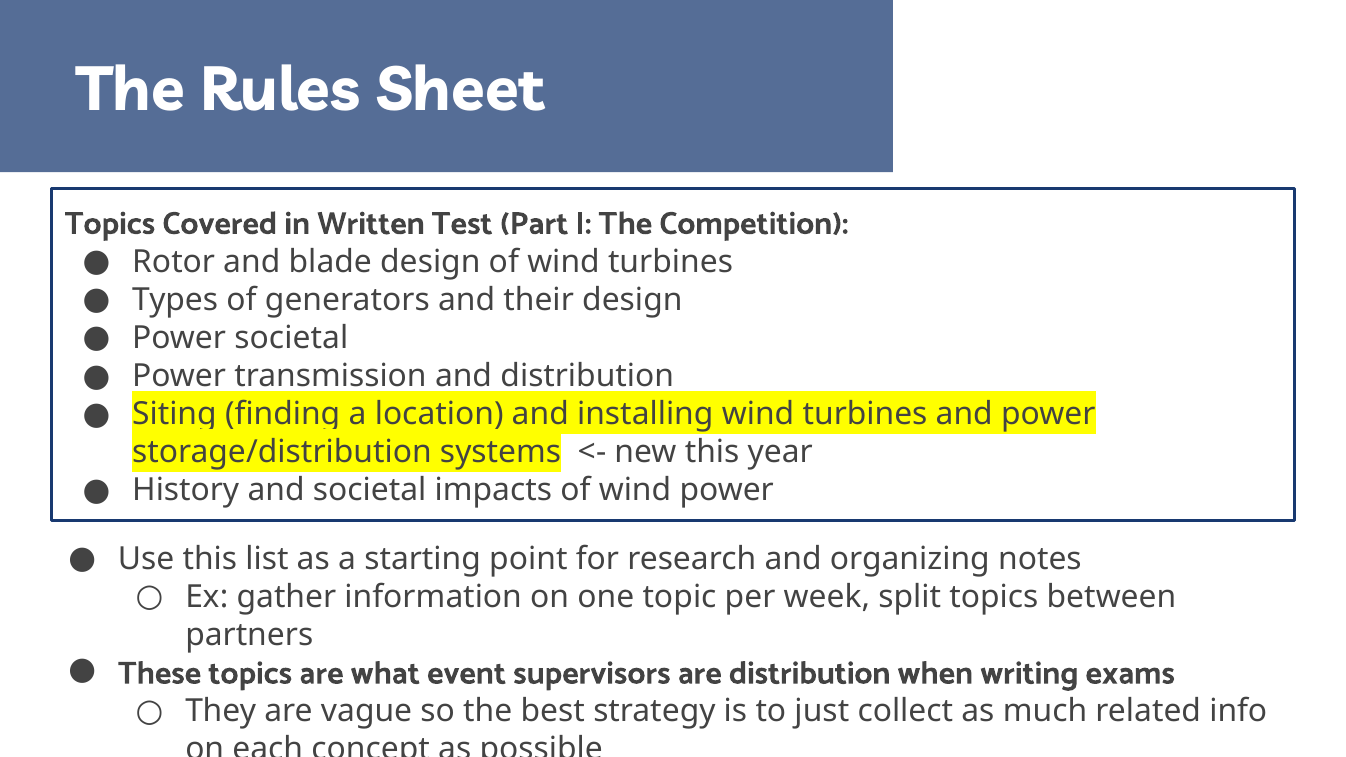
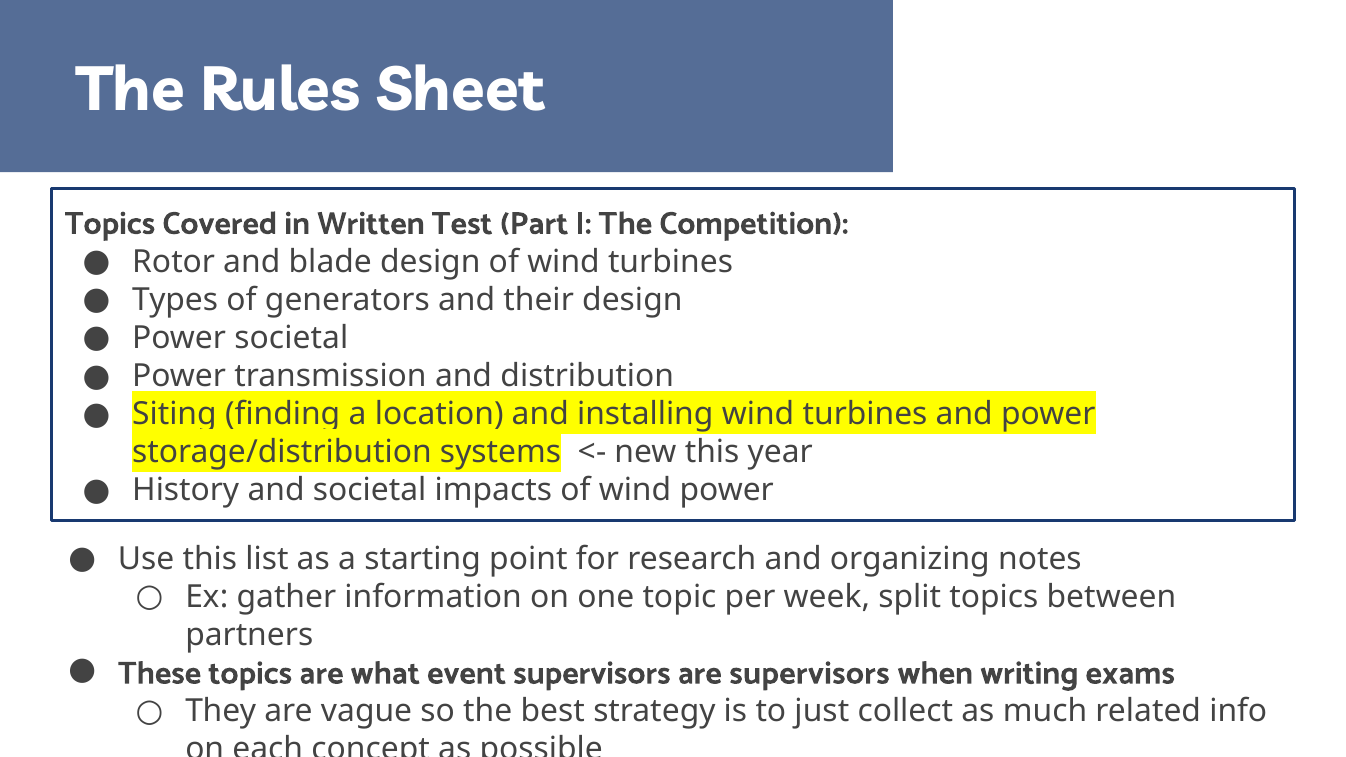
are distribution: distribution -> supervisors
